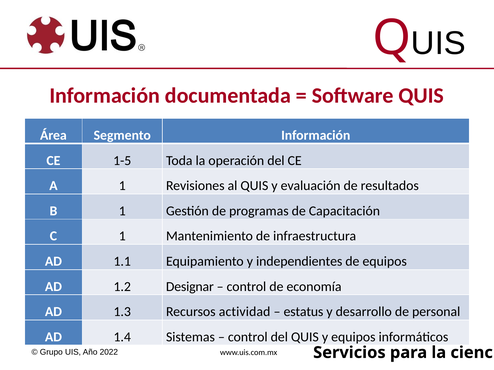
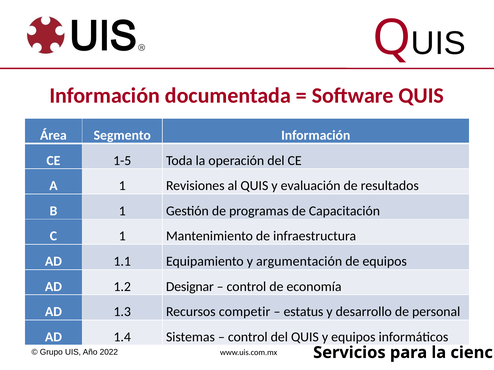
independientes: independientes -> argumentación
actividad: actividad -> competir
